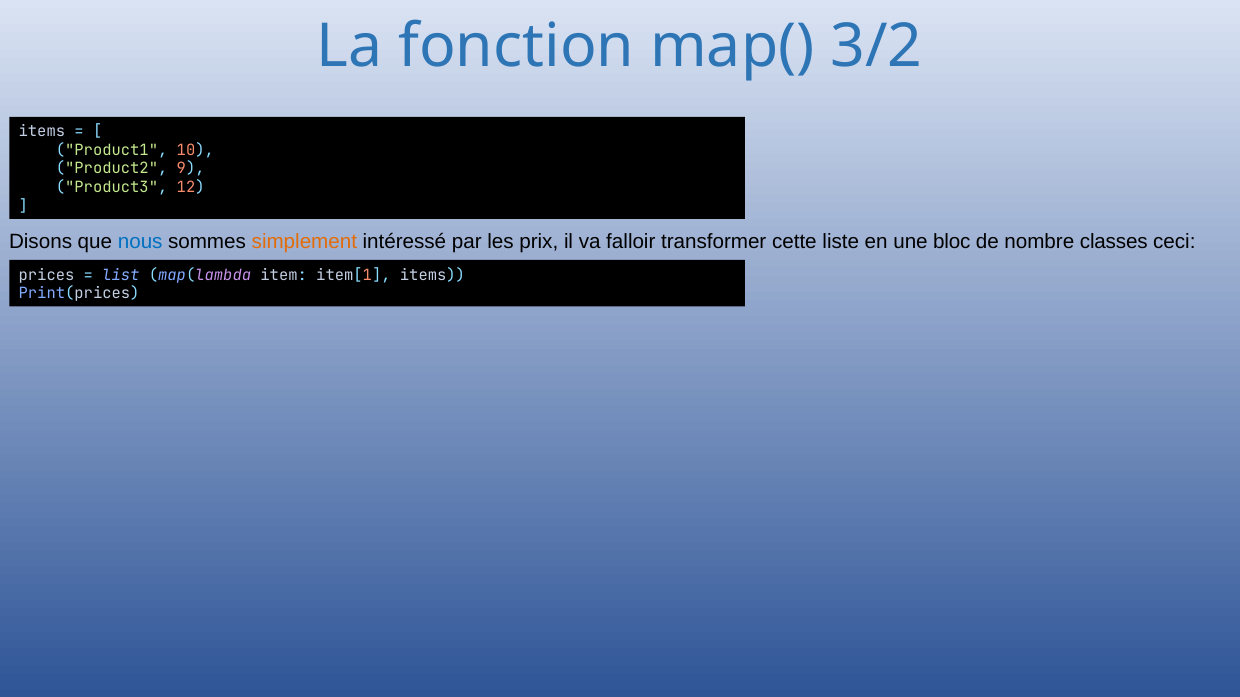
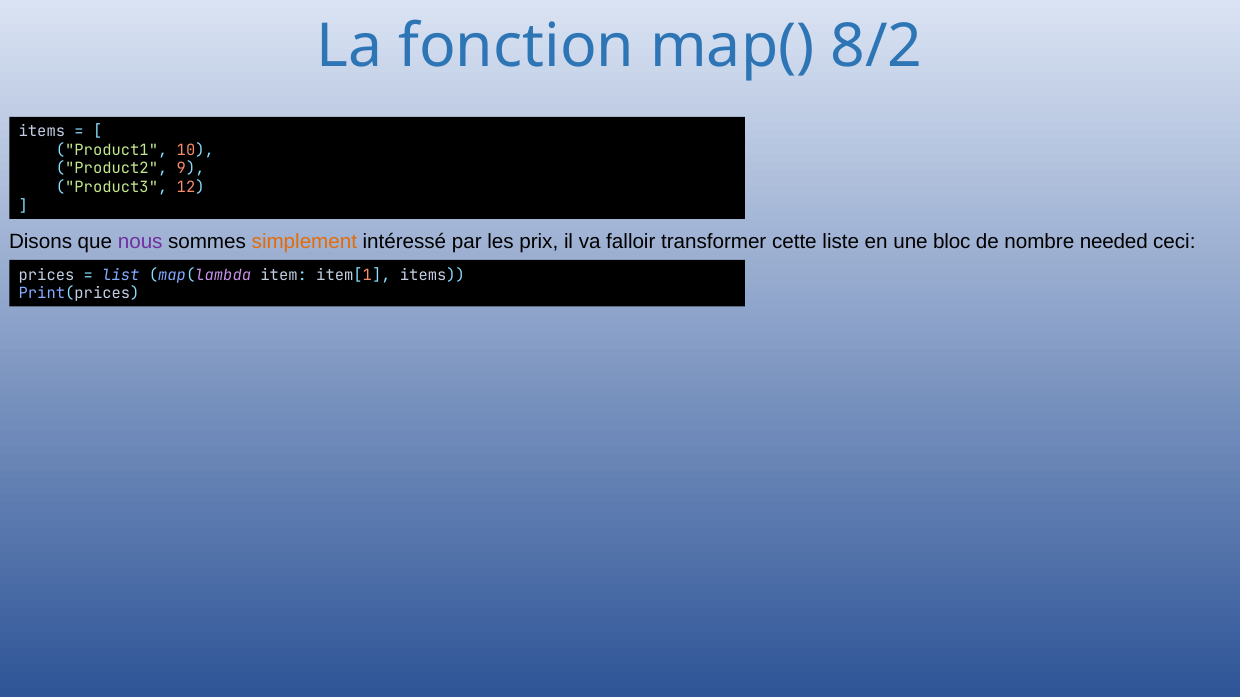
3/2: 3/2 -> 8/2
nous colour: blue -> purple
classes: classes -> needed
